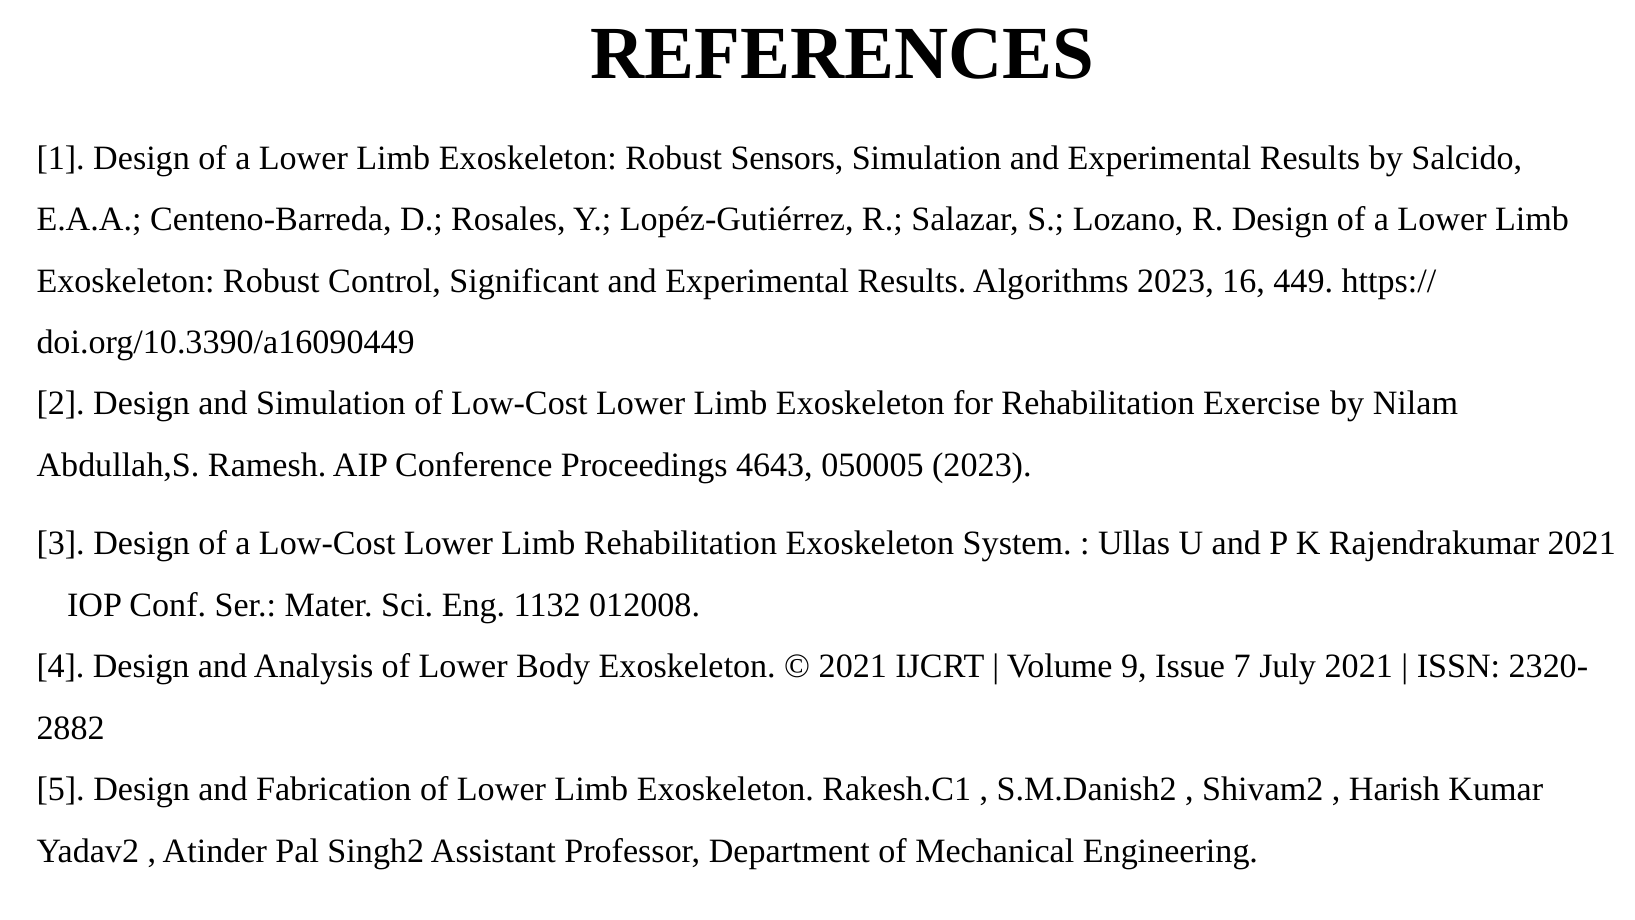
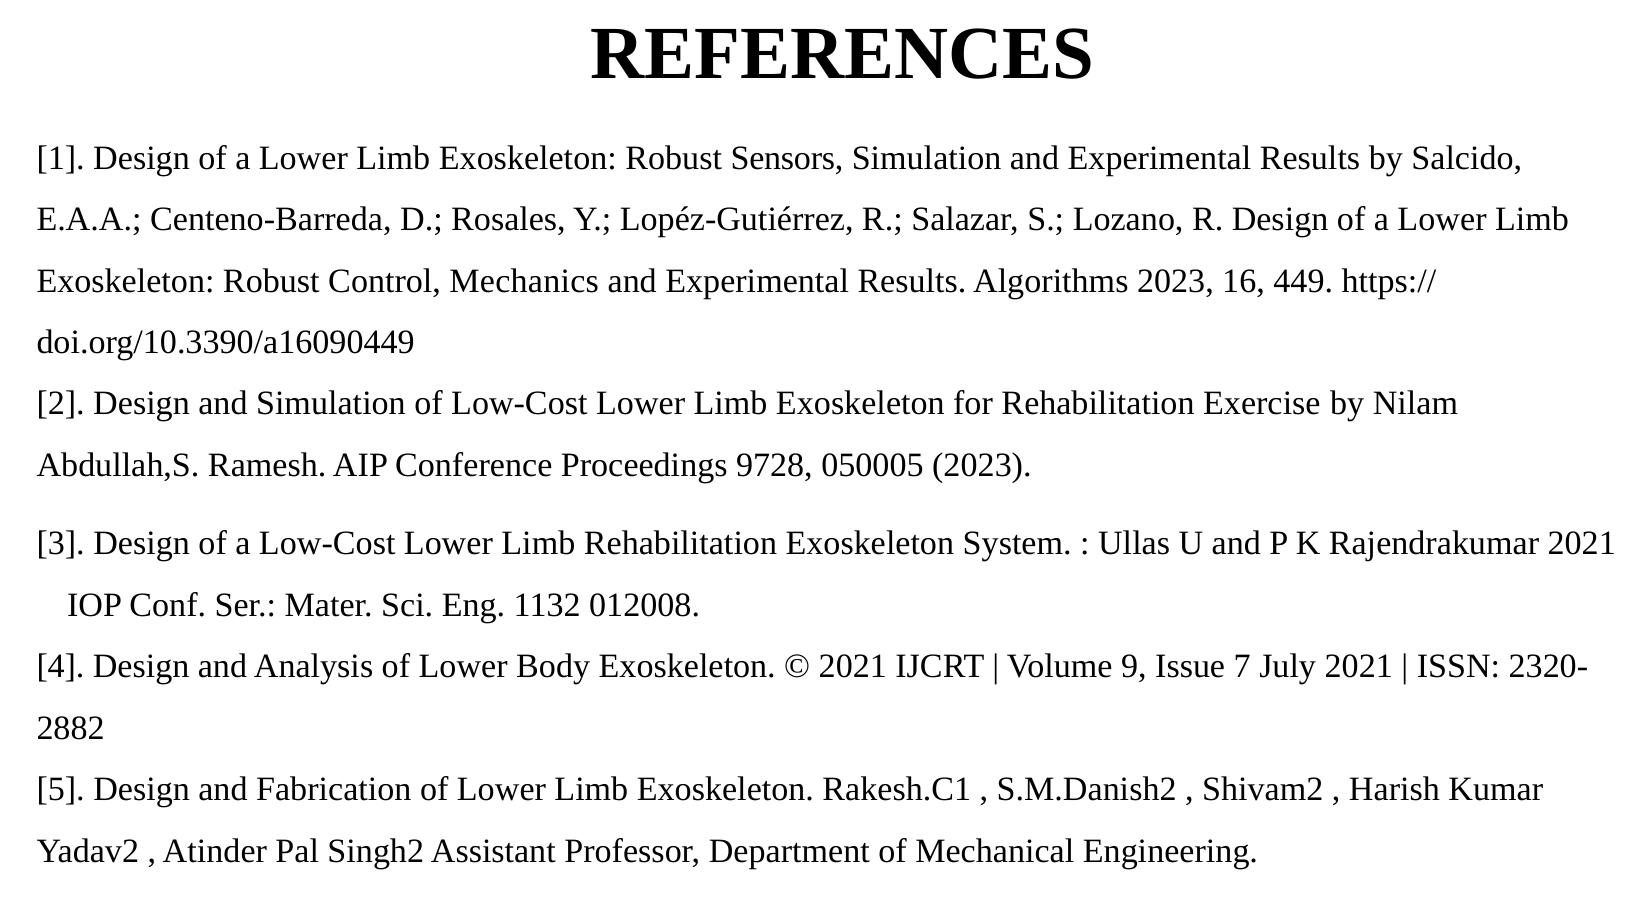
Significant: Significant -> Mechanics
4643: 4643 -> 9728
